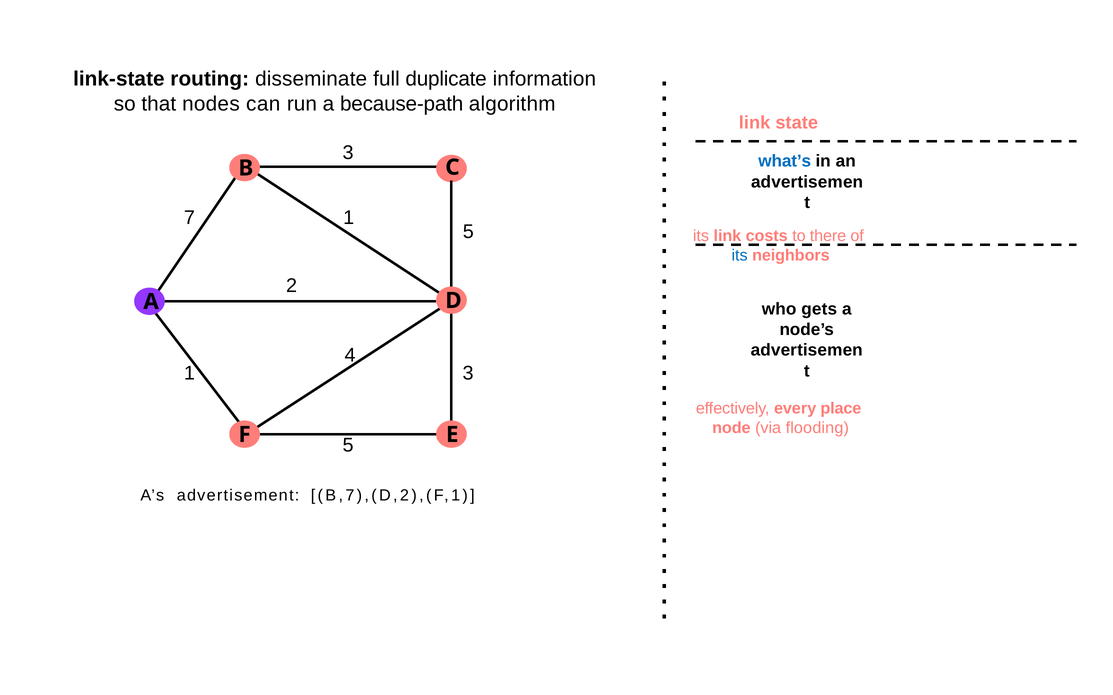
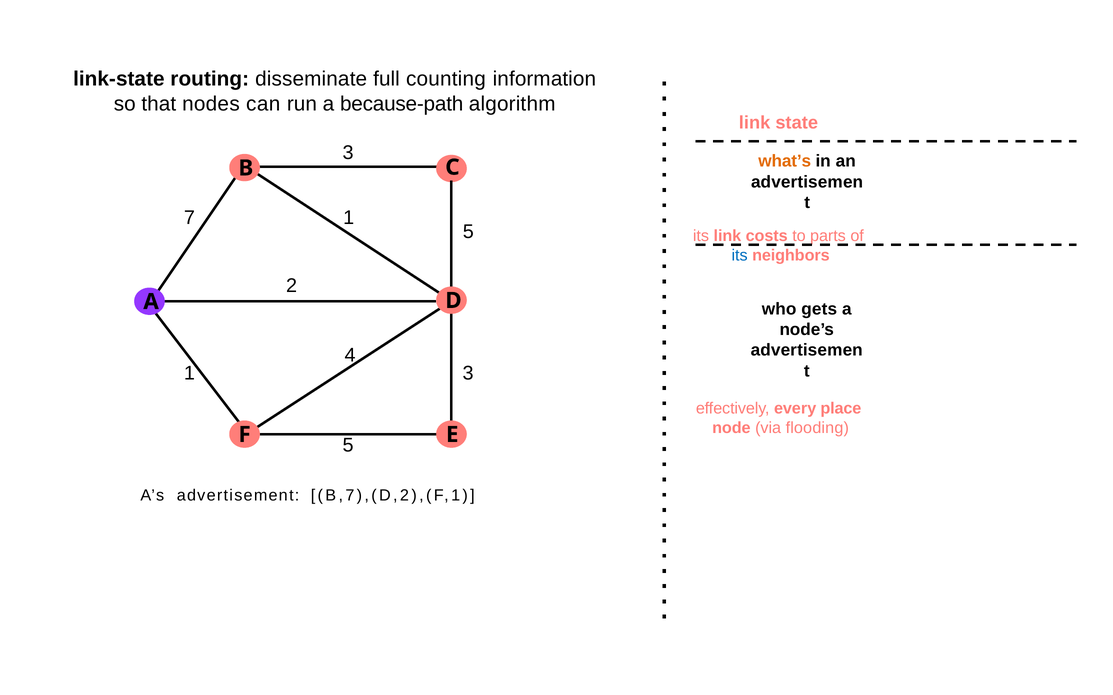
duplicate: duplicate -> counting
what’s colour: blue -> orange
there: there -> parts
